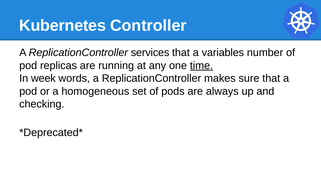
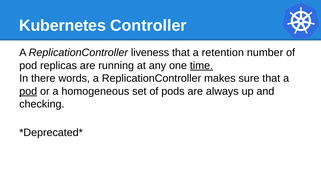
services: services -> liveness
variables: variables -> retention
week: week -> there
pod at (28, 91) underline: none -> present
